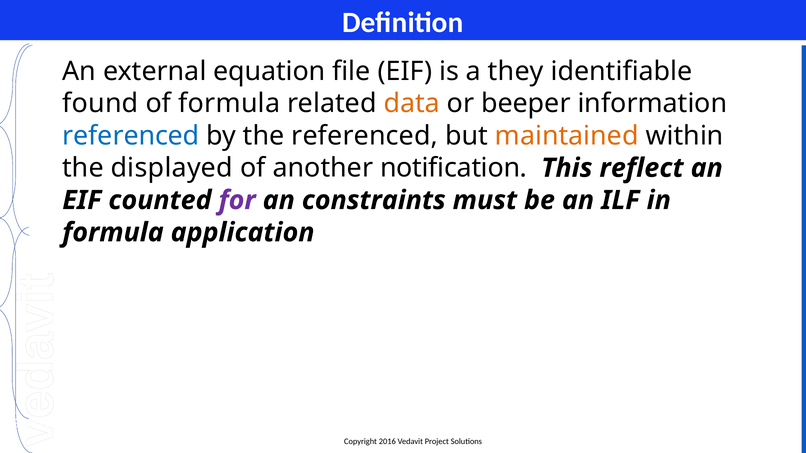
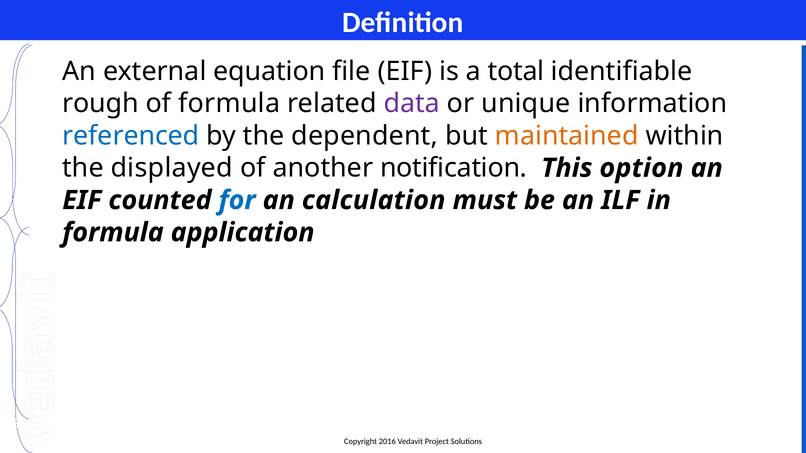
they: they -> total
found: found -> rough
data colour: orange -> purple
beeper: beeper -> unique
the referenced: referenced -> dependent
reflect: reflect -> option
for colour: purple -> blue
constraints: constraints -> calculation
